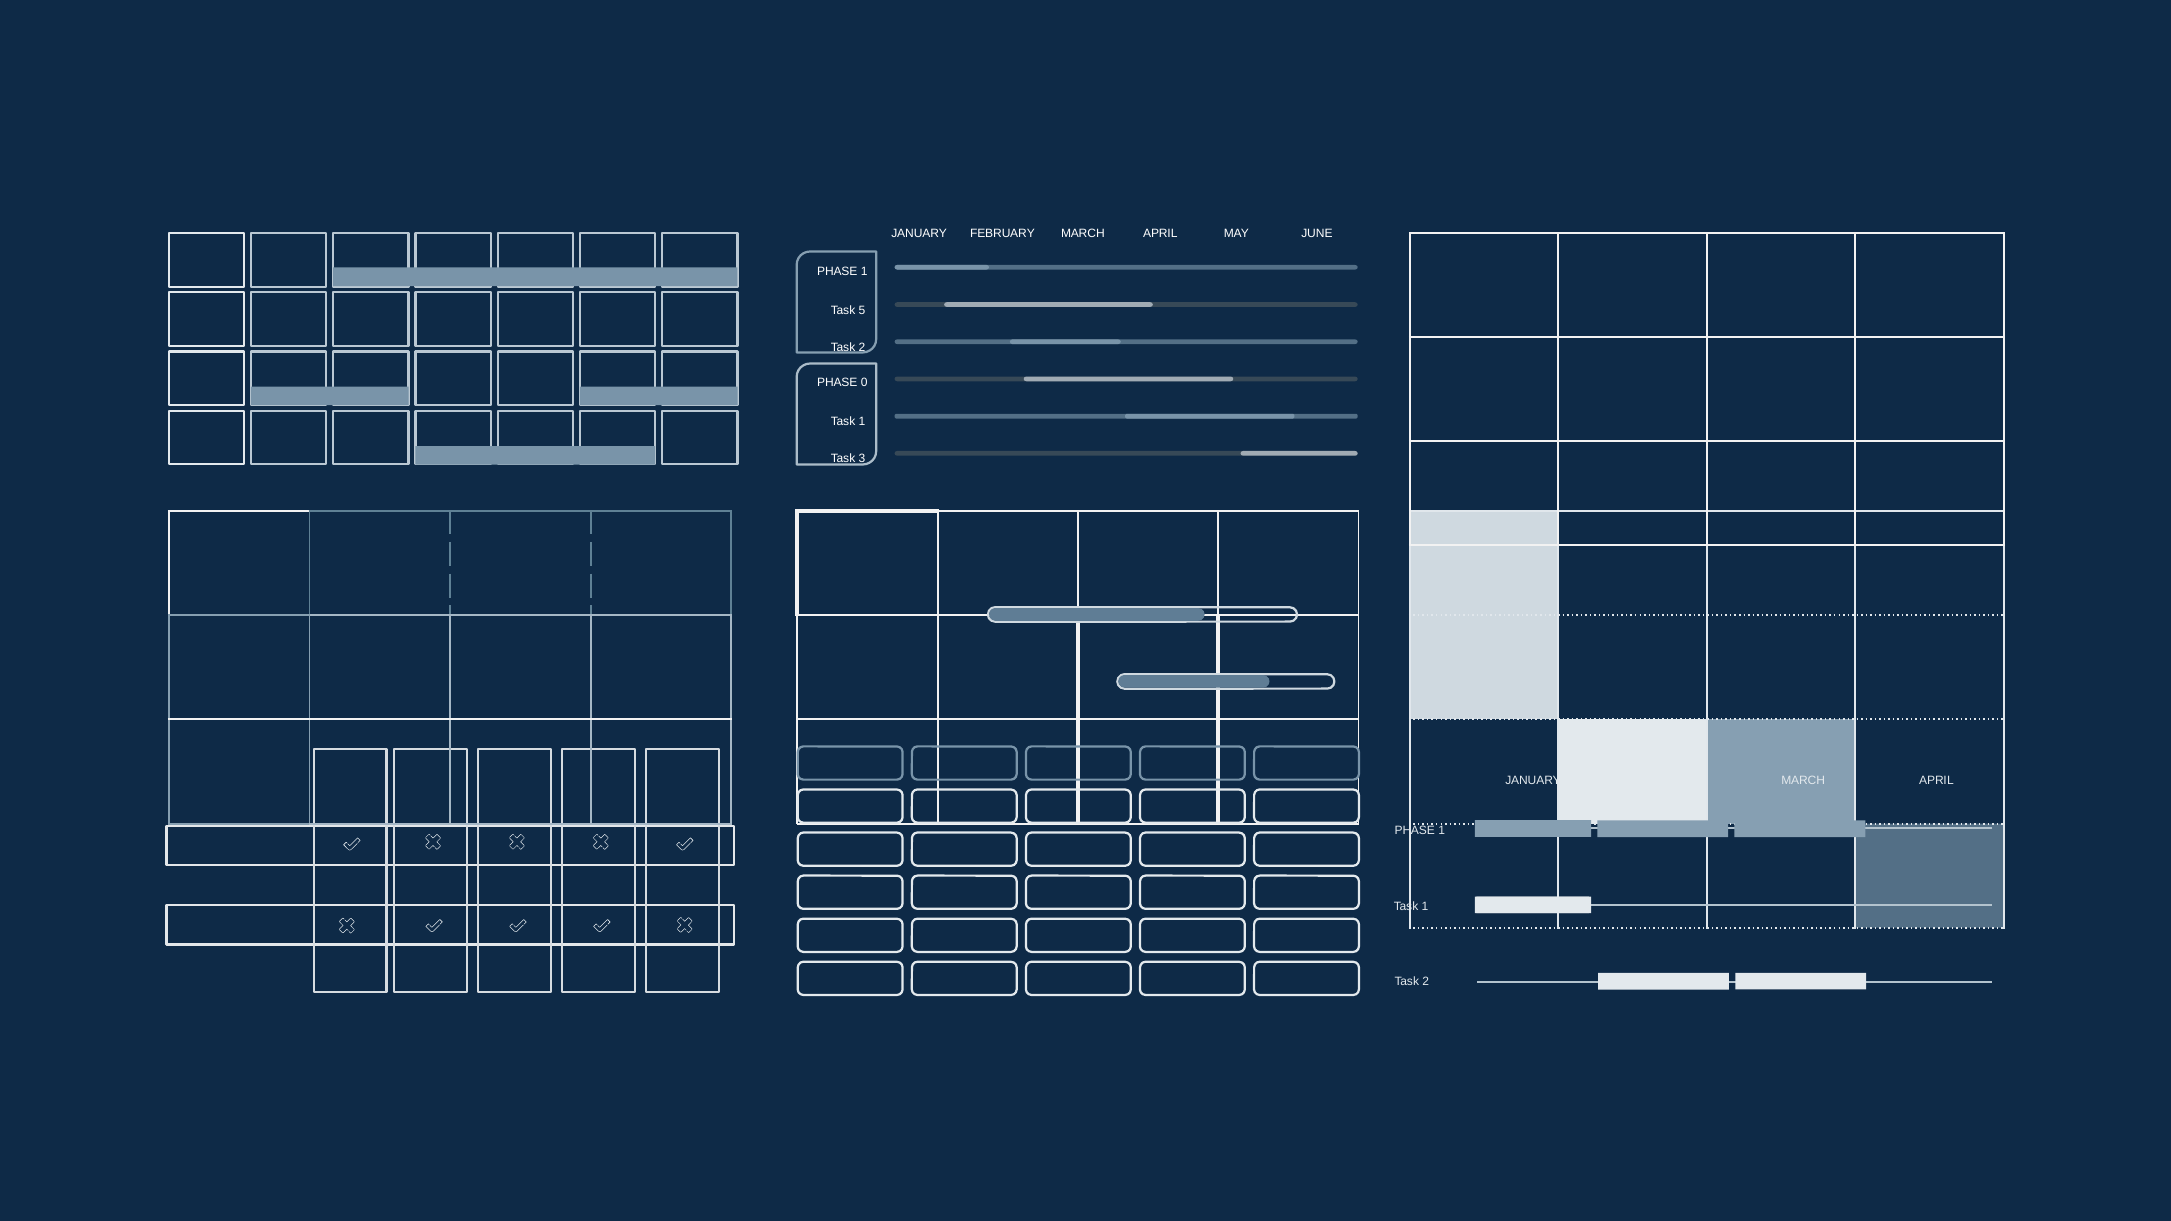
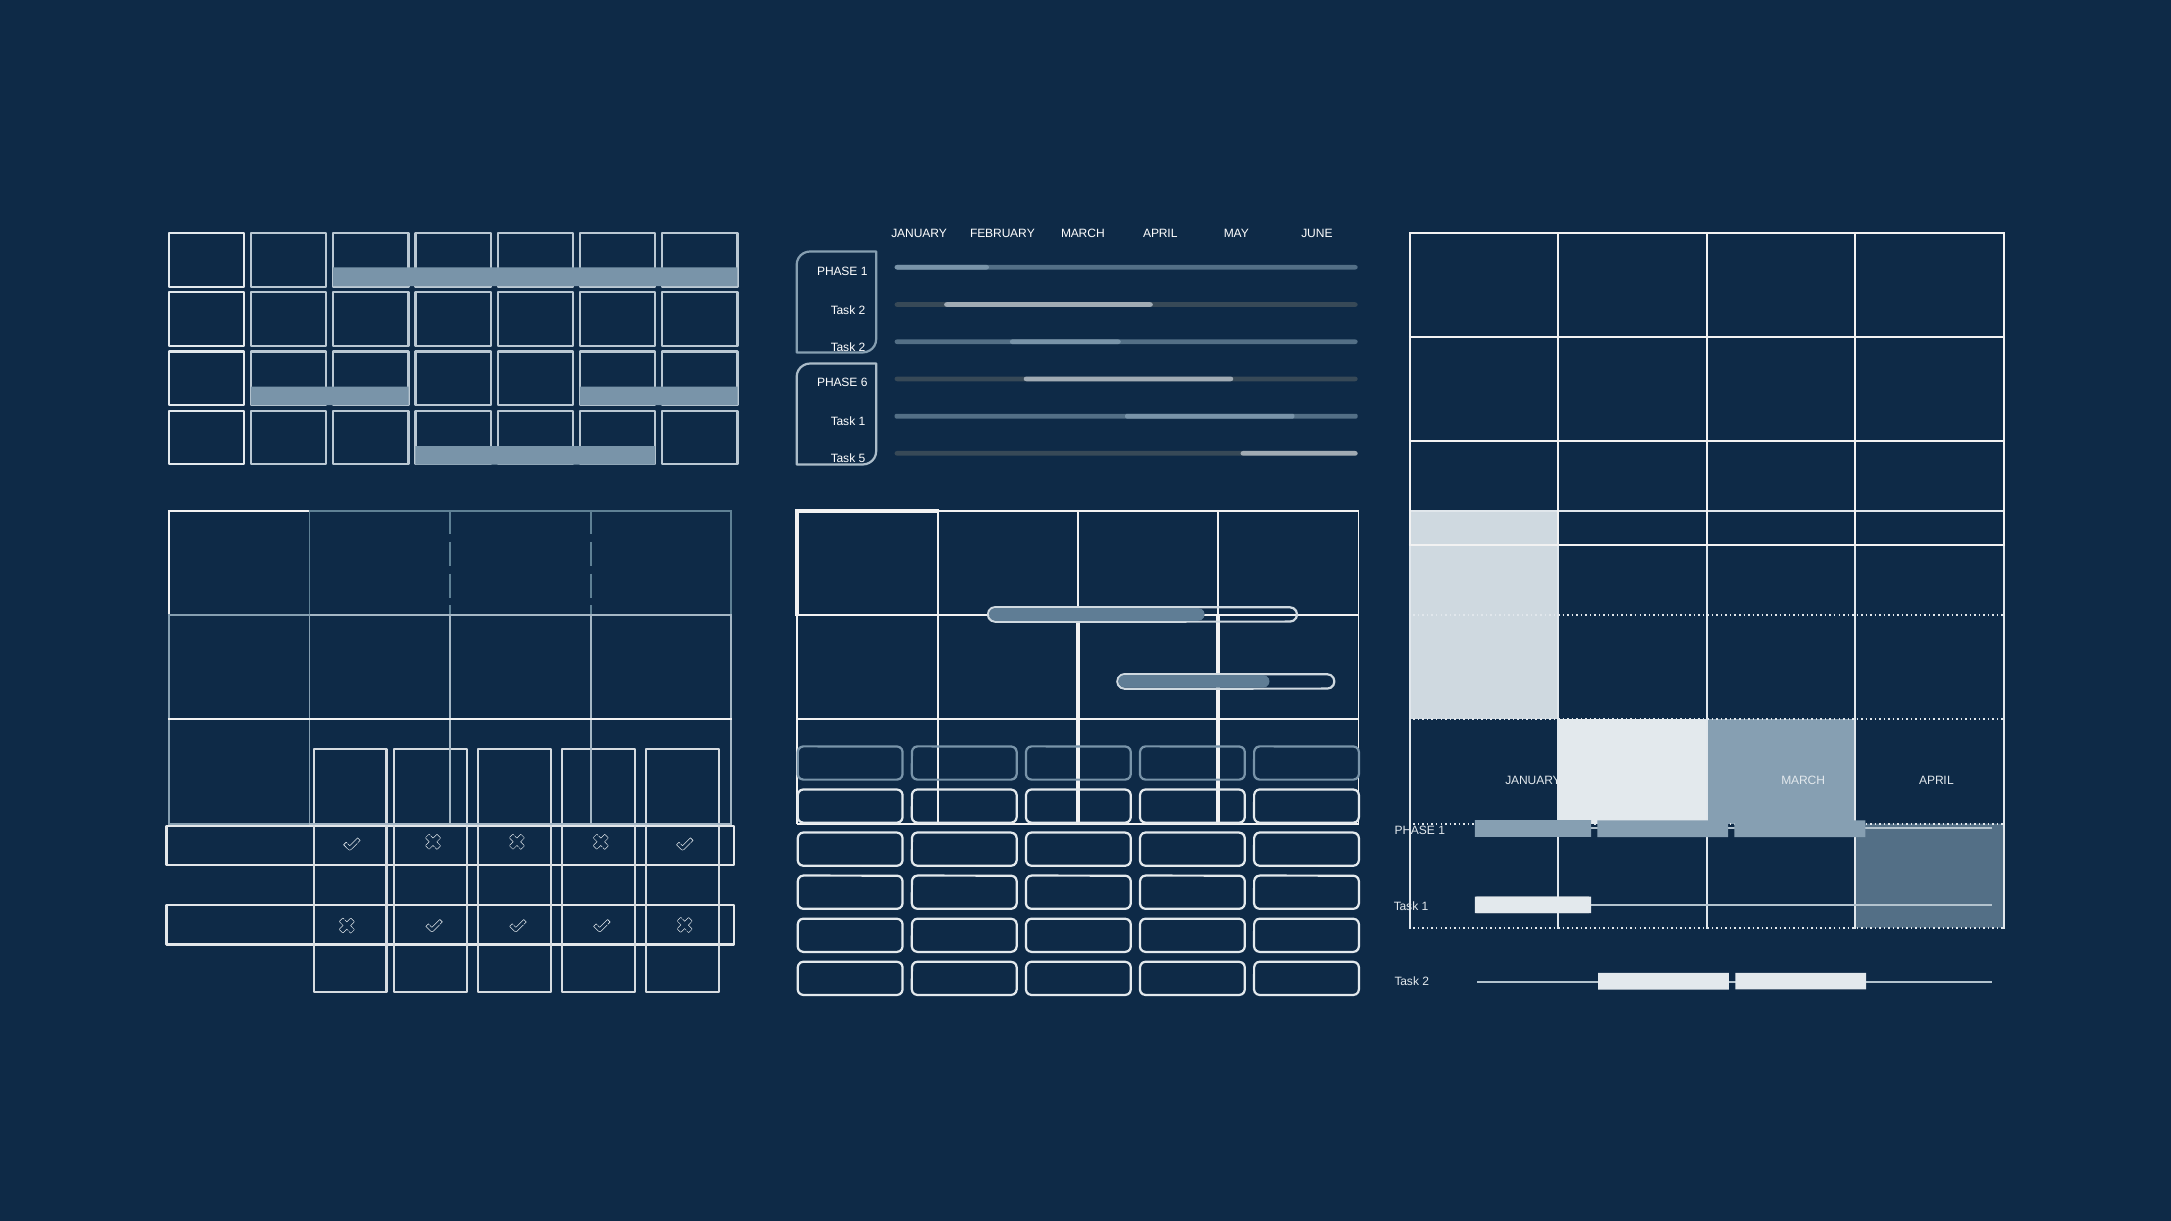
5 at (862, 310): 5 -> 2
0: 0 -> 6
3: 3 -> 5
